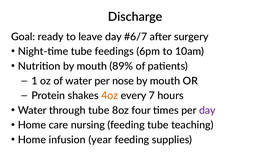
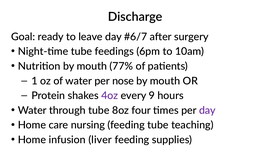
89%: 89% -> 77%
4oz colour: orange -> purple
7: 7 -> 9
year: year -> liver
